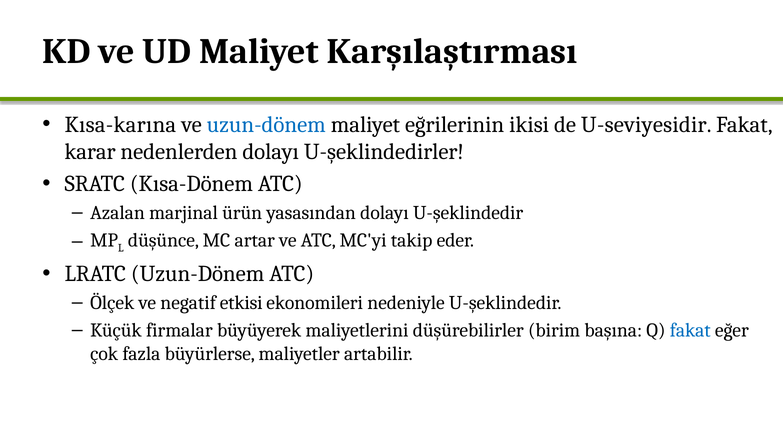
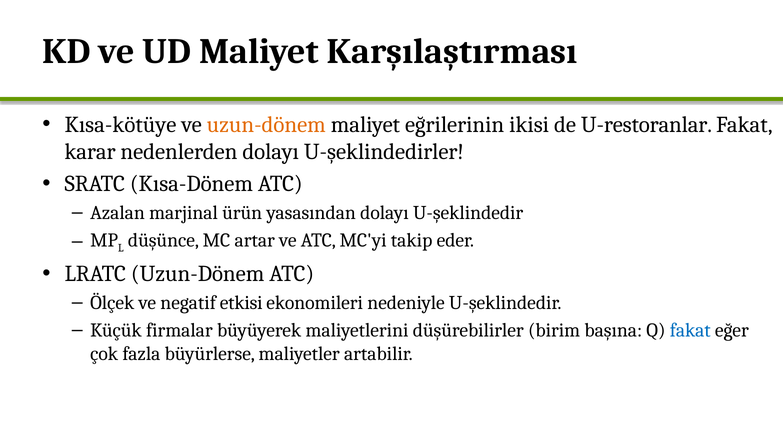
Kısa-karına: Kısa-karına -> Kısa-kötüye
uzun-dönem at (266, 125) colour: blue -> orange
U-seviyesidir: U-seviyesidir -> U-restoranlar
